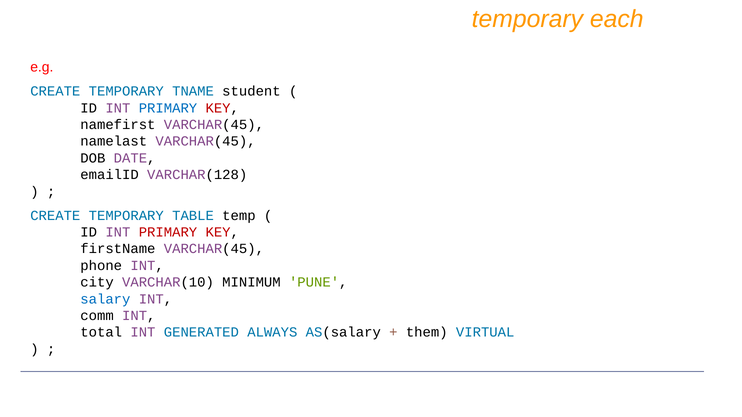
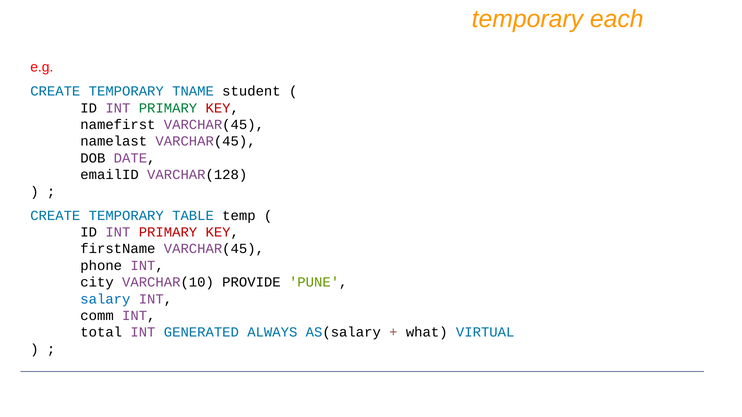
PRIMARY at (168, 108) colour: blue -> green
MINIMUM: MINIMUM -> PROVIDE
them: them -> what
